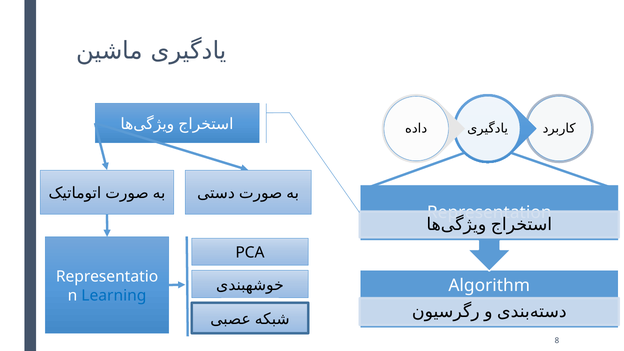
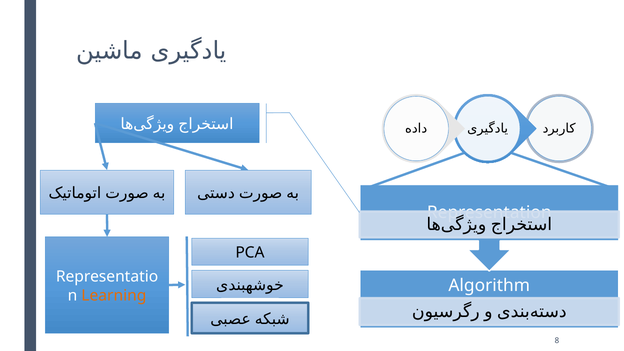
Learning colour: blue -> orange
